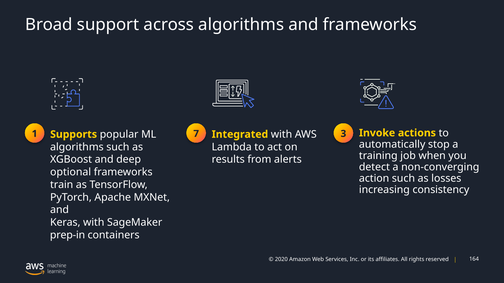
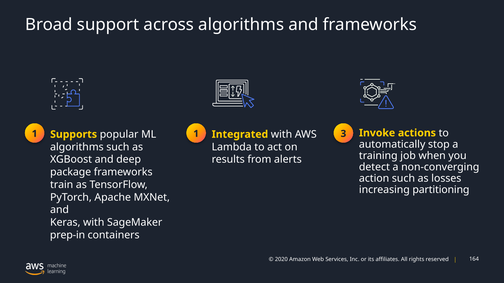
1 7: 7 -> 1
optional: optional -> package
consistency: consistency -> partitioning
